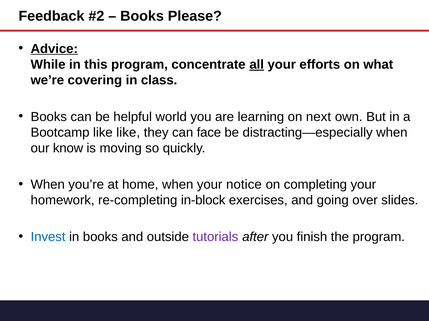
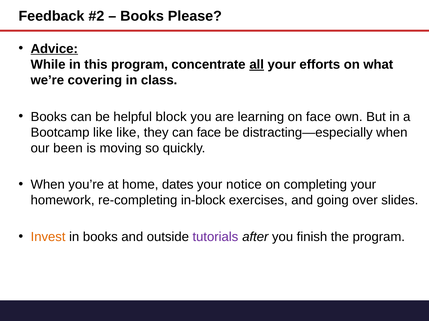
world: world -> block
on next: next -> face
know: know -> been
home when: when -> dates
Invest colour: blue -> orange
